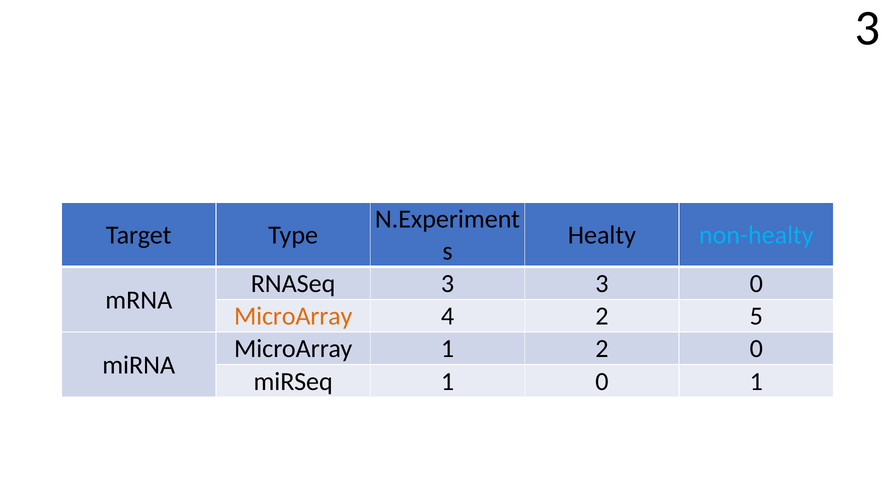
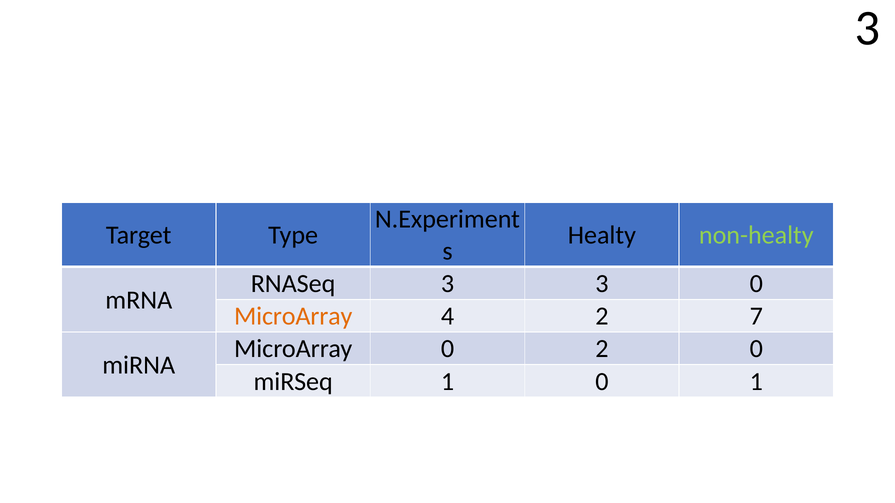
non-healty colour: light blue -> light green
5: 5 -> 7
MicroArray 1: 1 -> 0
